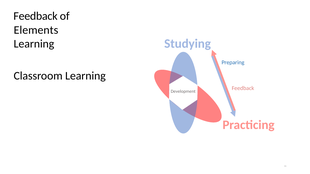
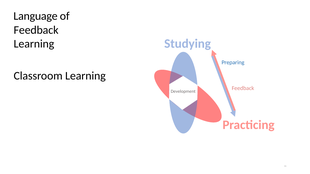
Feedback at (36, 16): Feedback -> Language
Elements at (36, 30): Elements -> Feedback
